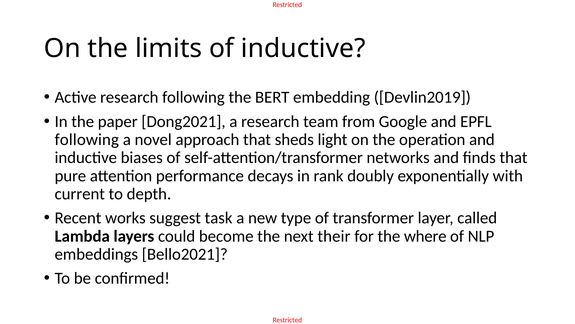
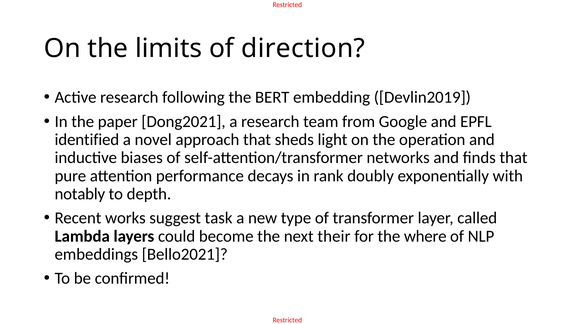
of inductive: inductive -> direction
following at (87, 139): following -> identified
current: current -> notably
